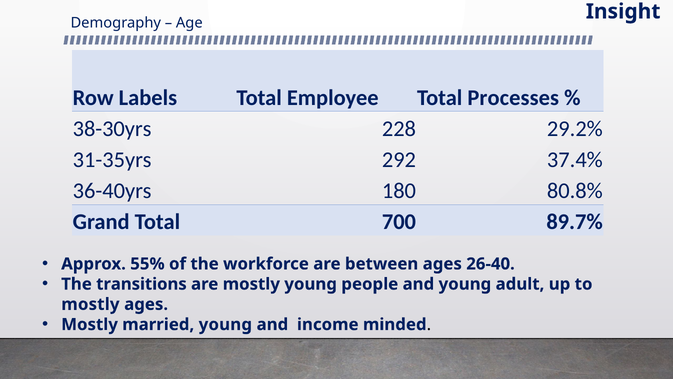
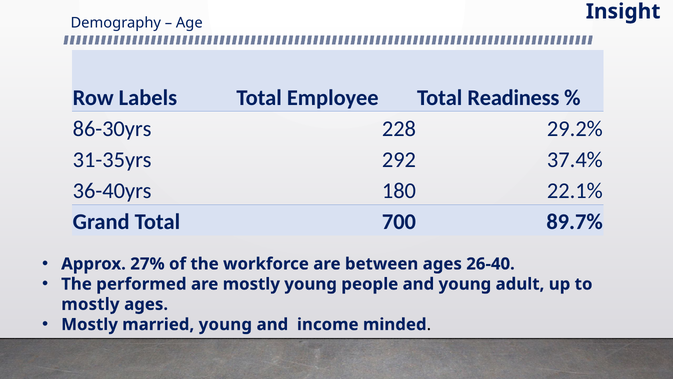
Processes: Processes -> Readiness
38-30yrs: 38-30yrs -> 86-30yrs
80.8%: 80.8% -> 22.1%
55%: 55% -> 27%
transitions: transitions -> performed
